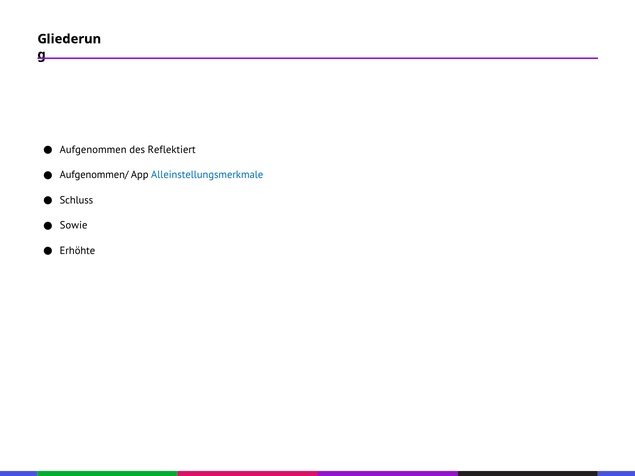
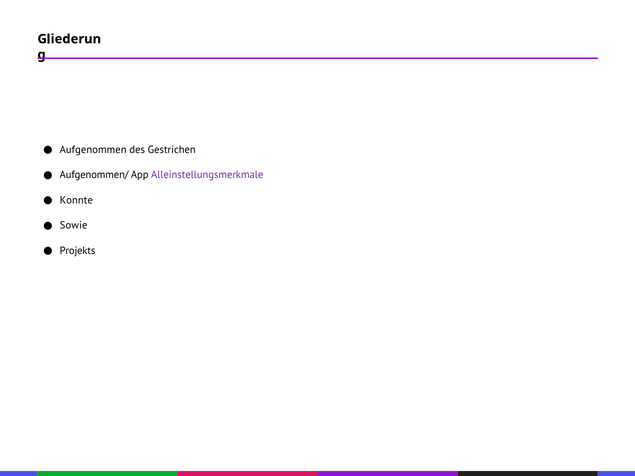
Reflektiert: Reflektiert -> Gestrichen
Alleinstellungsmerkmale colour: blue -> purple
Schluss: Schluss -> Konnte
Erhöhte: Erhöhte -> Projekts
